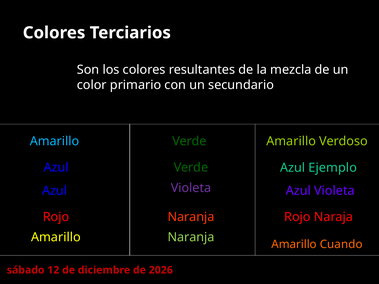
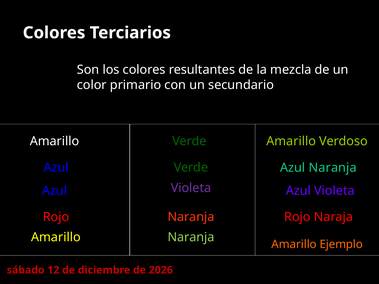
Amarillo at (55, 141) colour: light blue -> white
Azul Ejemplo: Ejemplo -> Naranja
Cuando: Cuando -> Ejemplo
